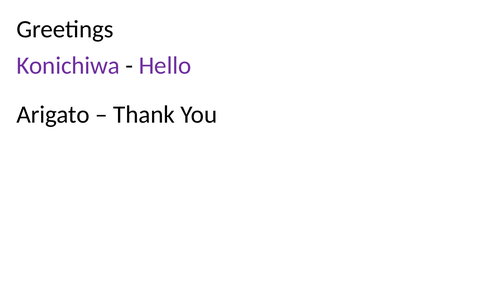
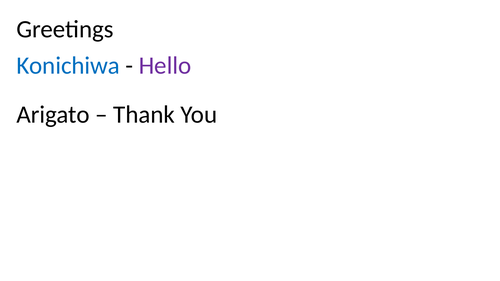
Konichiwa colour: purple -> blue
